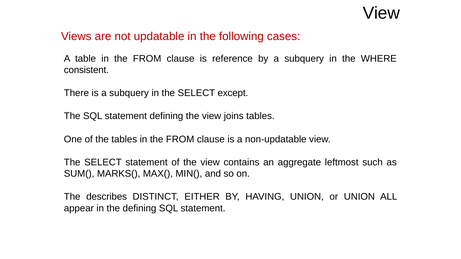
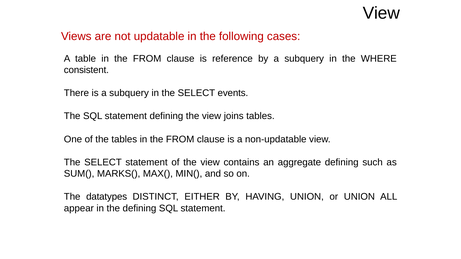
except: except -> events
aggregate leftmost: leftmost -> defining
describes: describes -> datatypes
